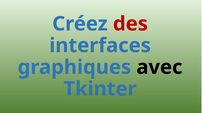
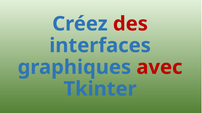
avec colour: black -> red
